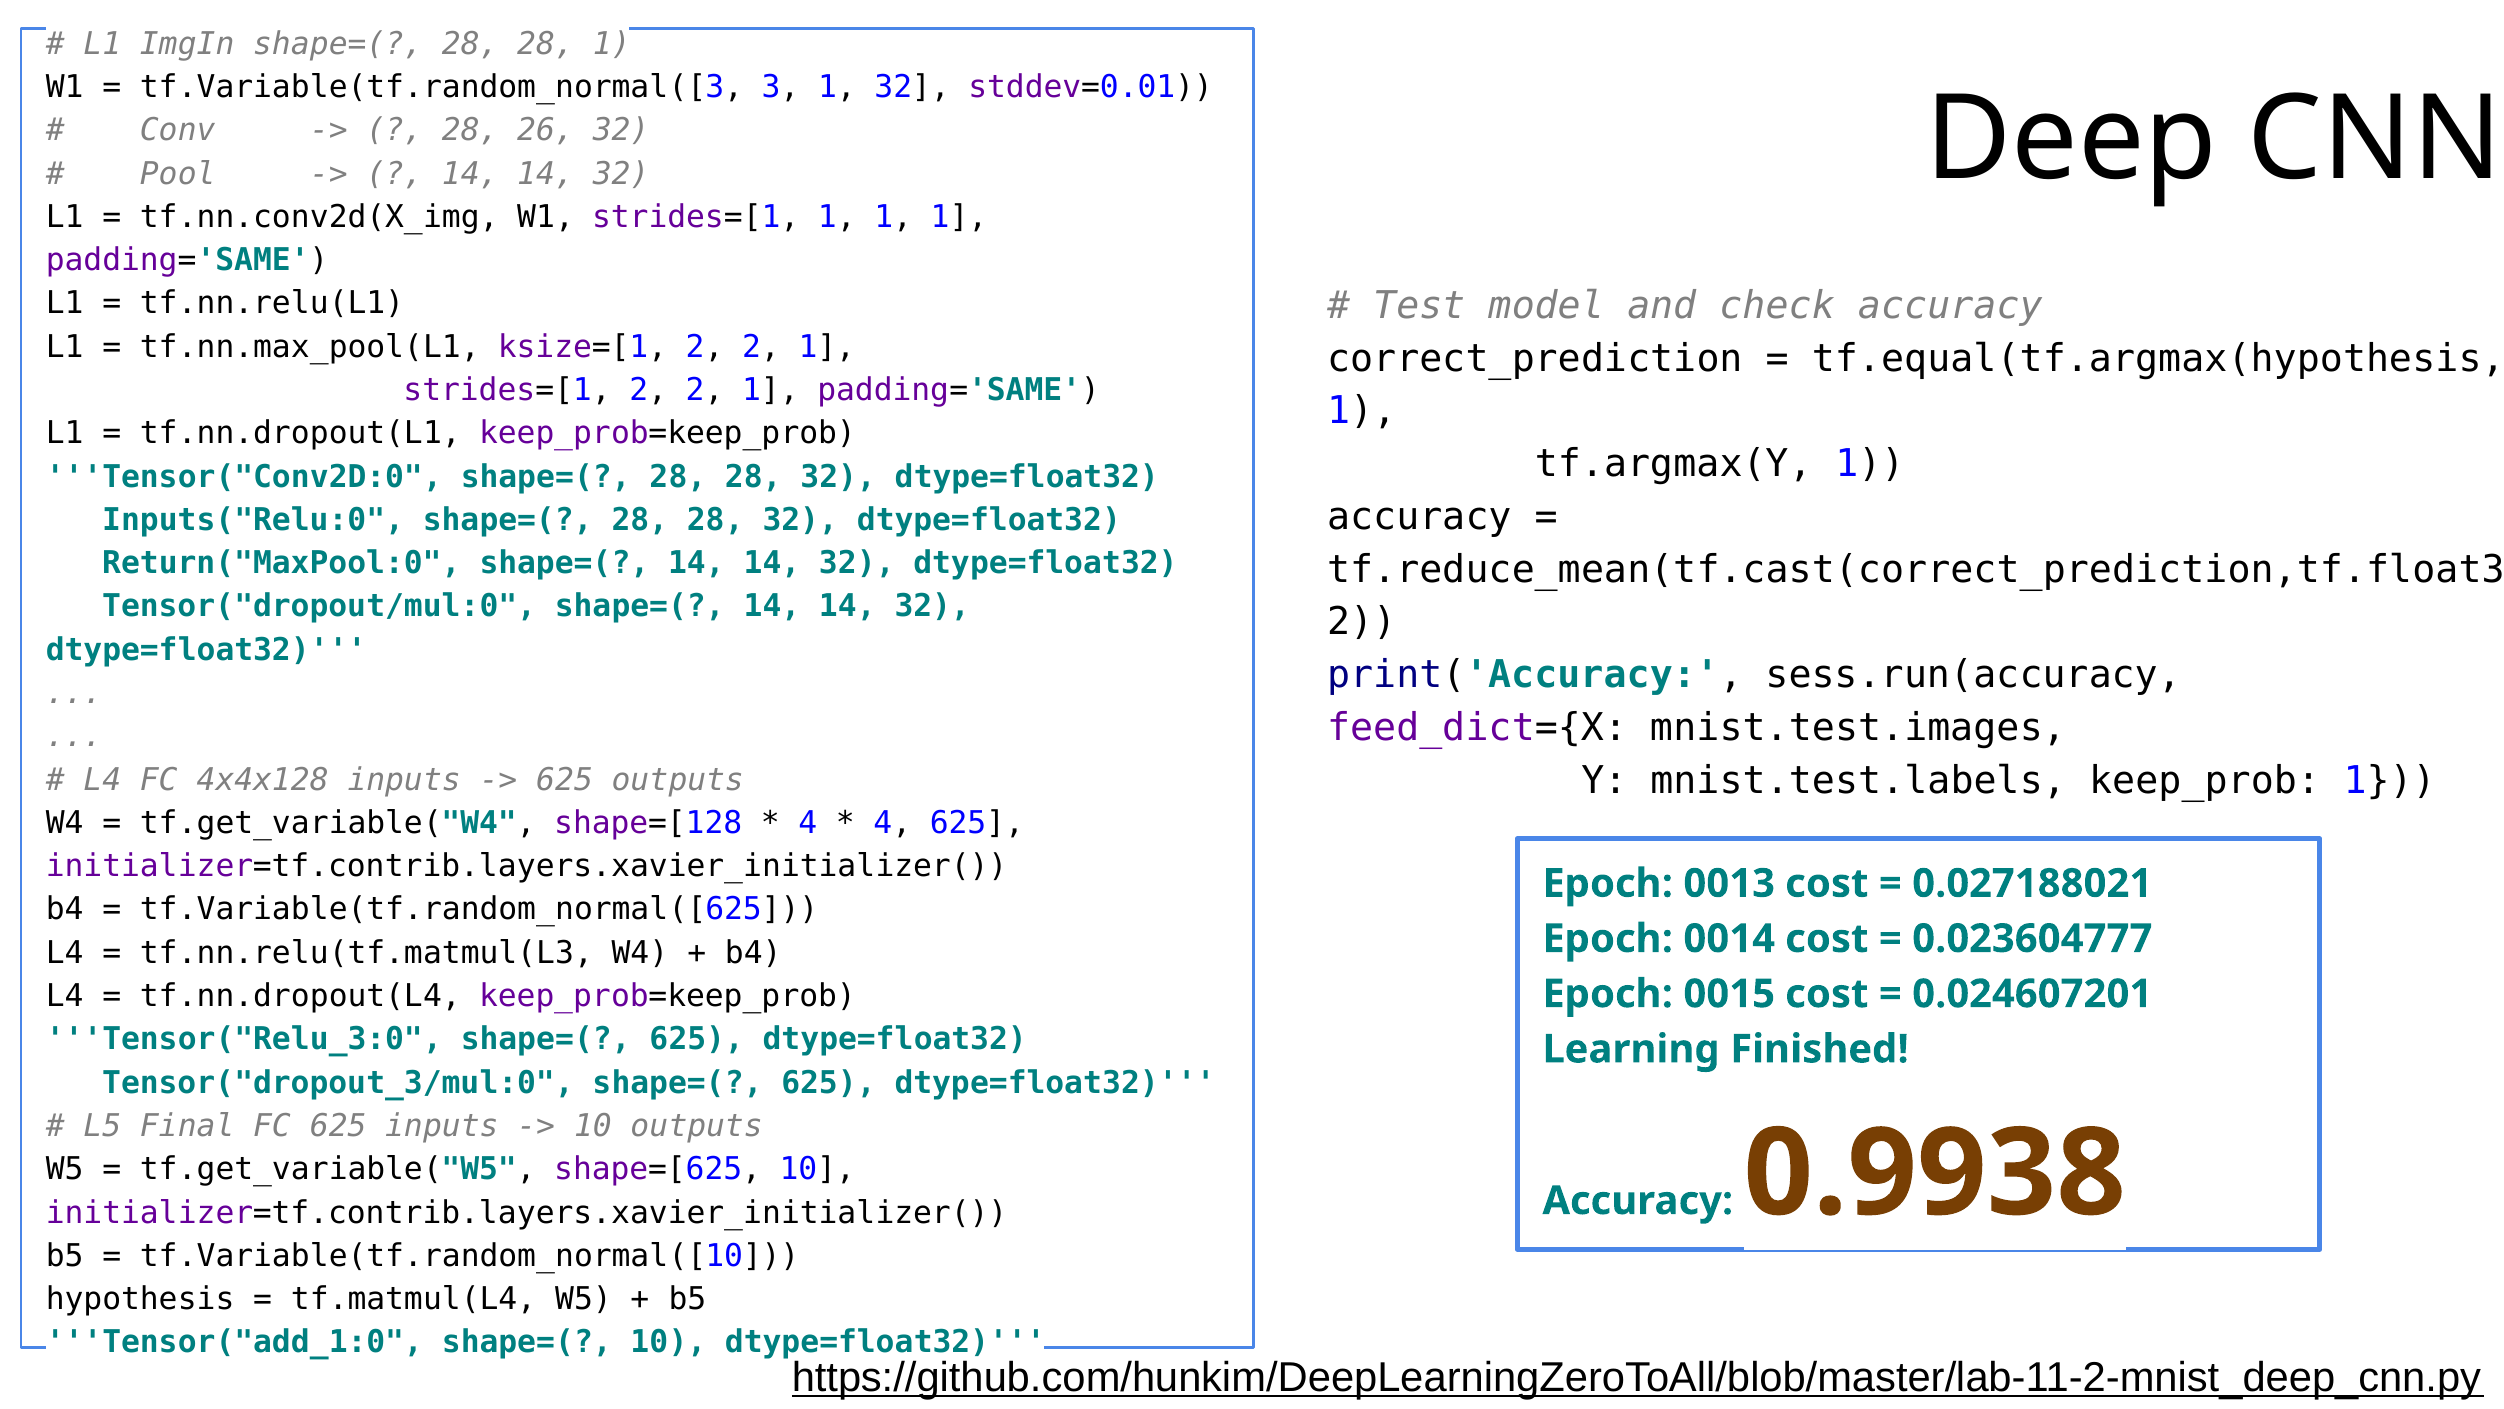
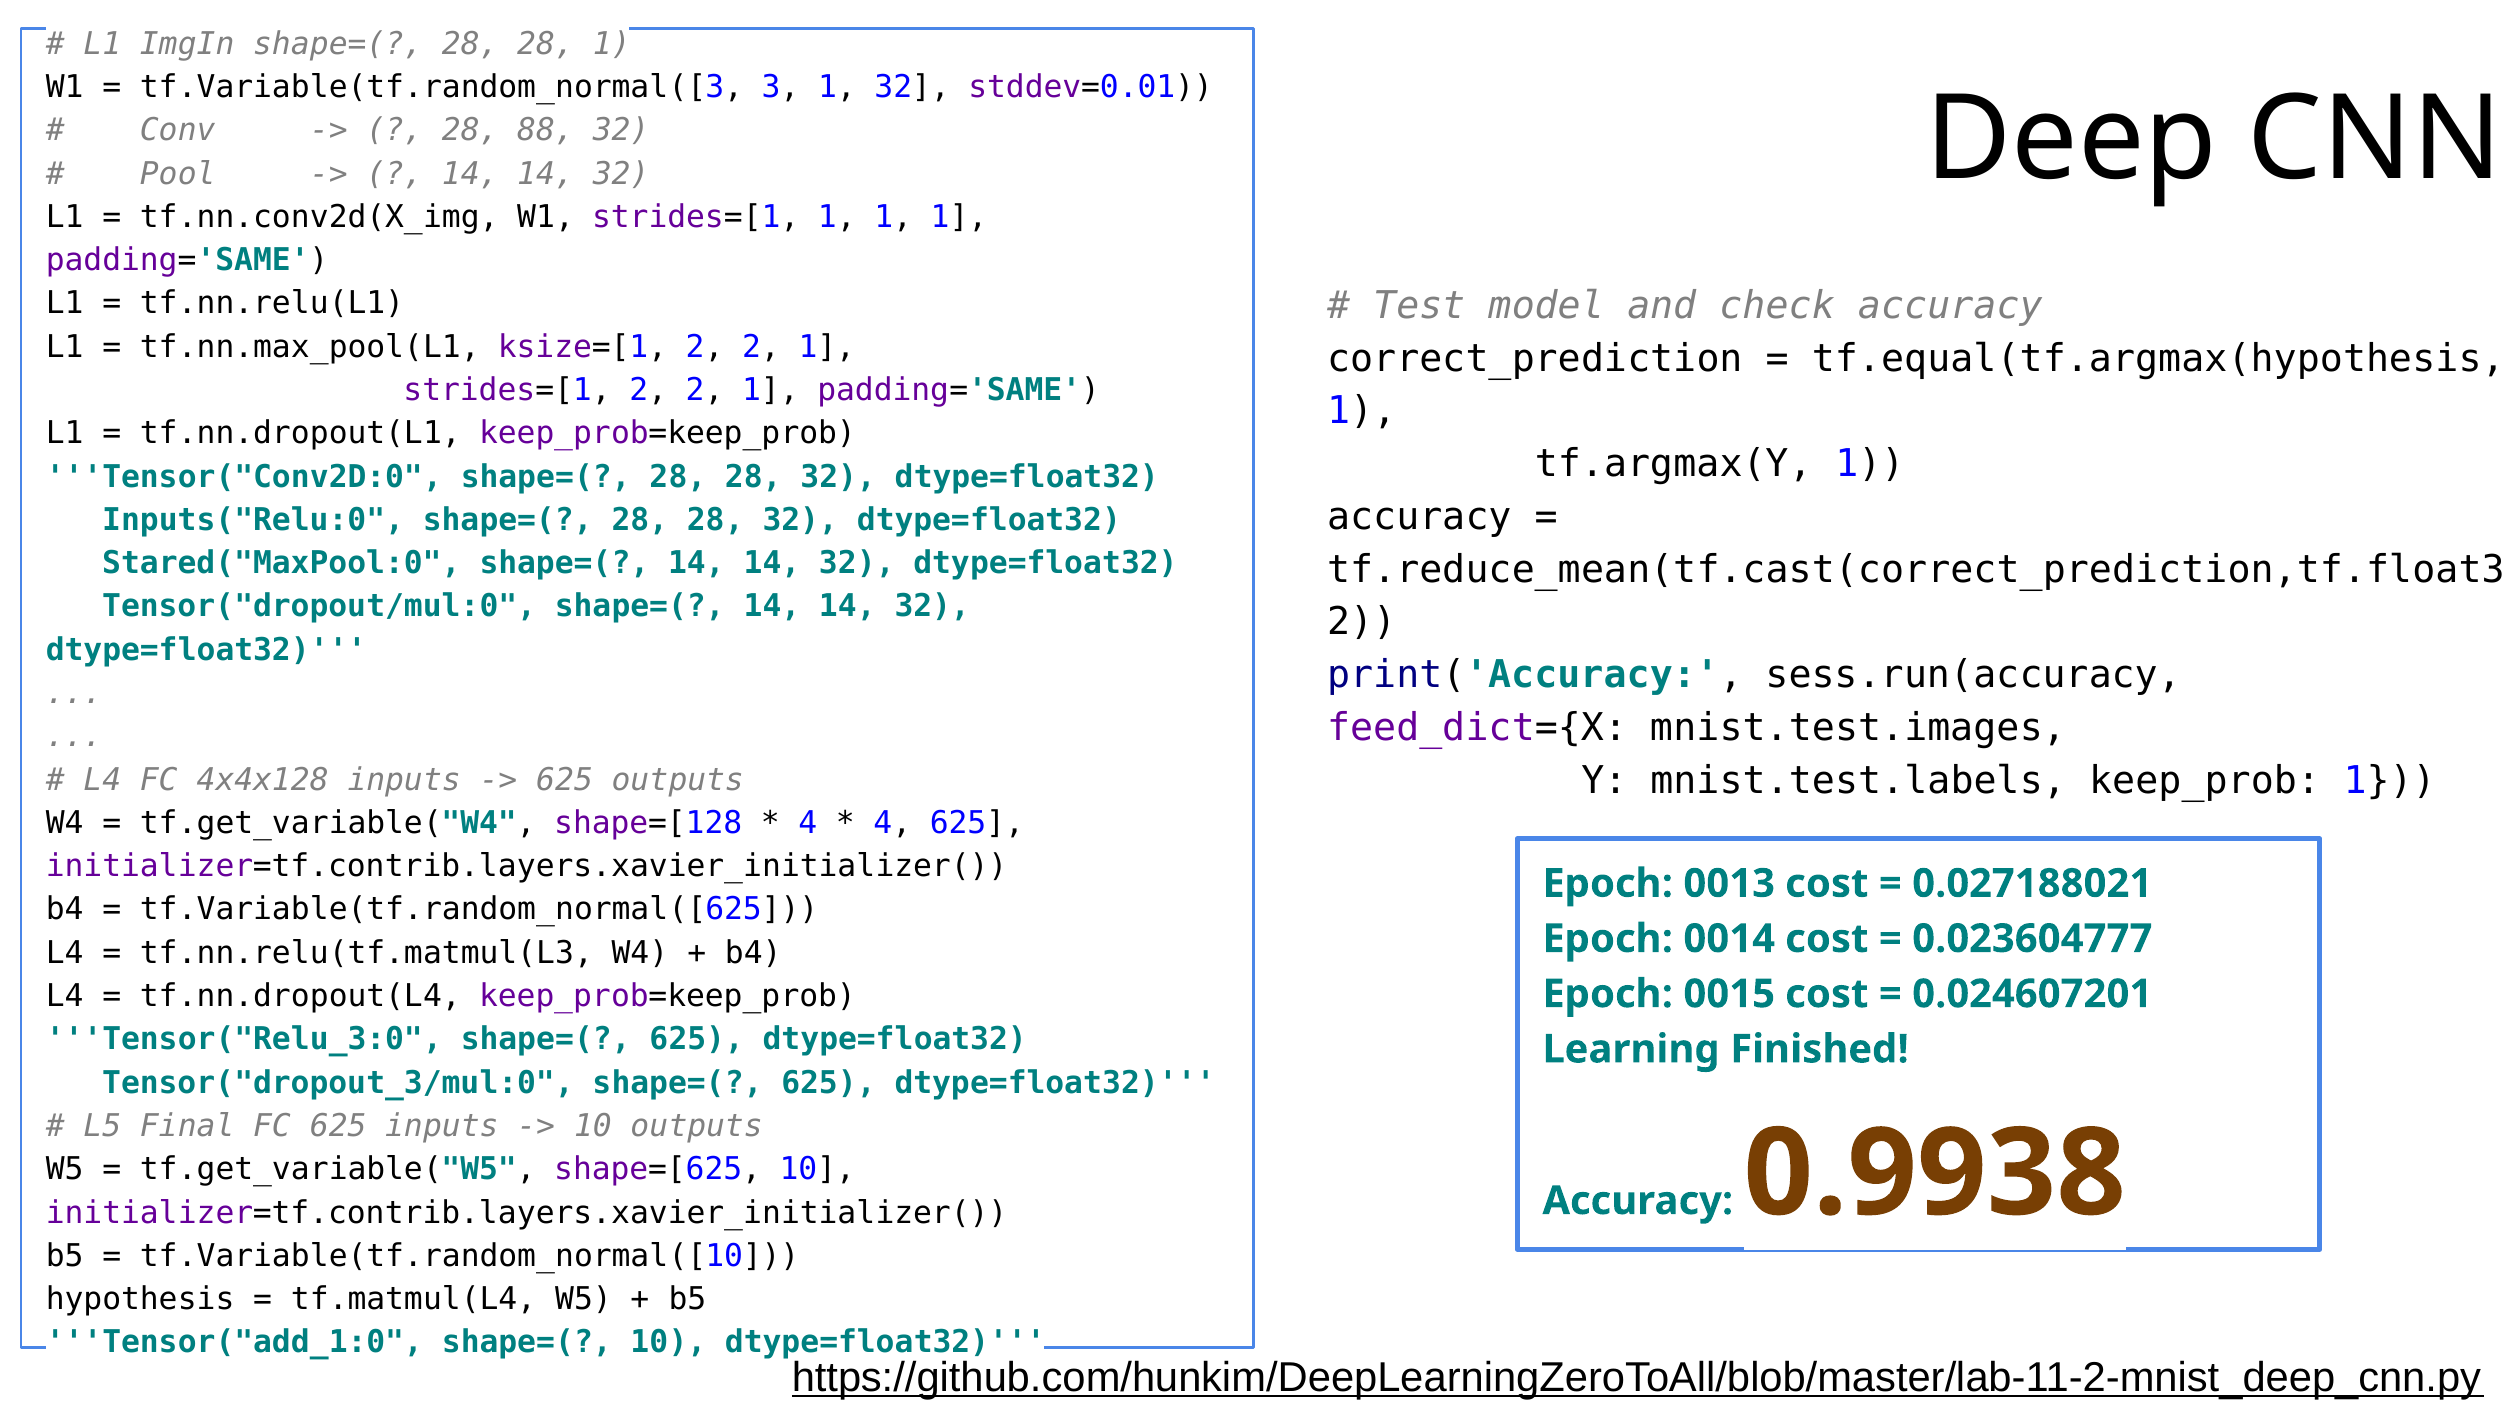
26: 26 -> 88
Return("MaxPool:0: Return("MaxPool:0 -> Stared("MaxPool:0
